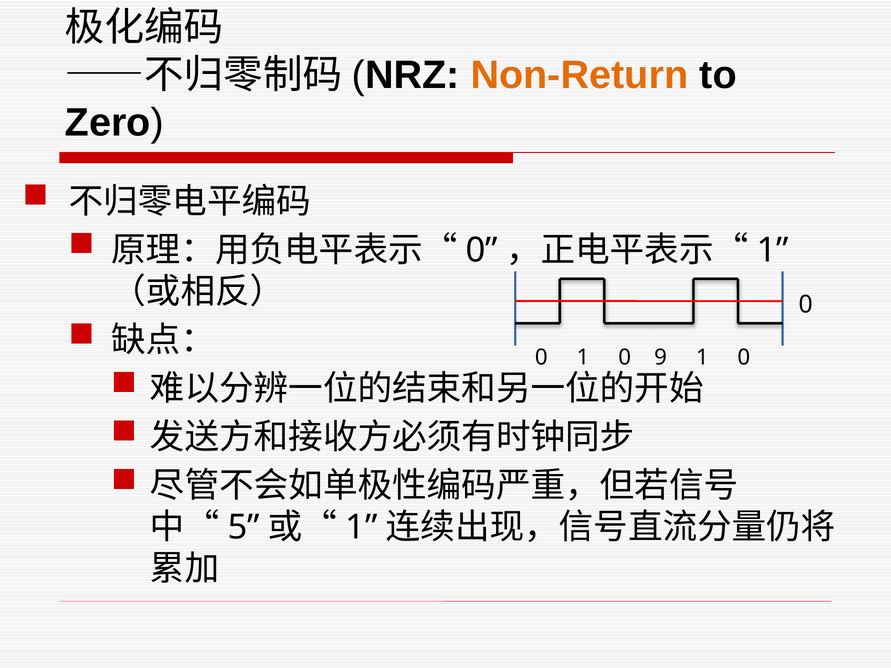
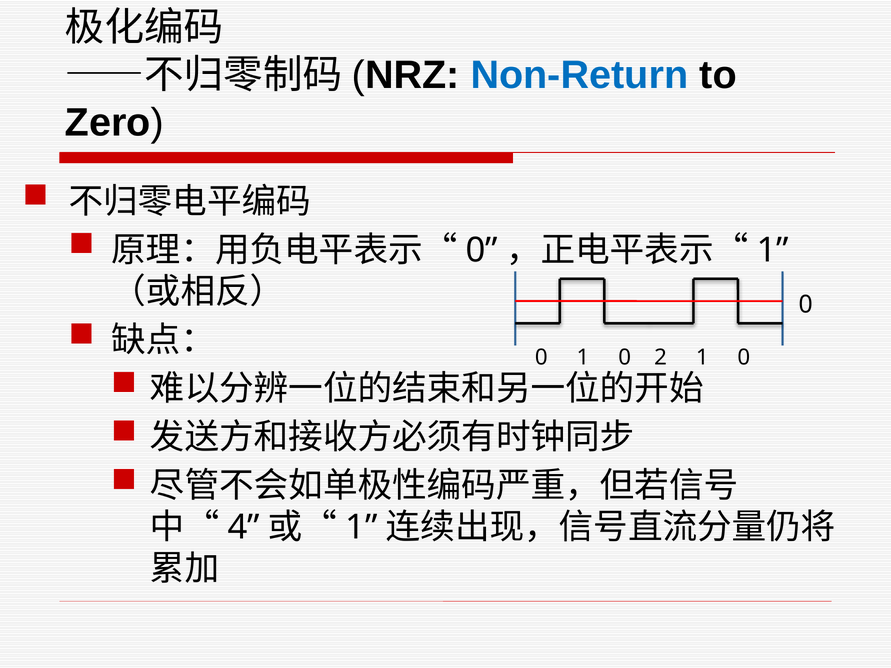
Non-Return colour: orange -> blue
9: 9 -> 2
5: 5 -> 4
